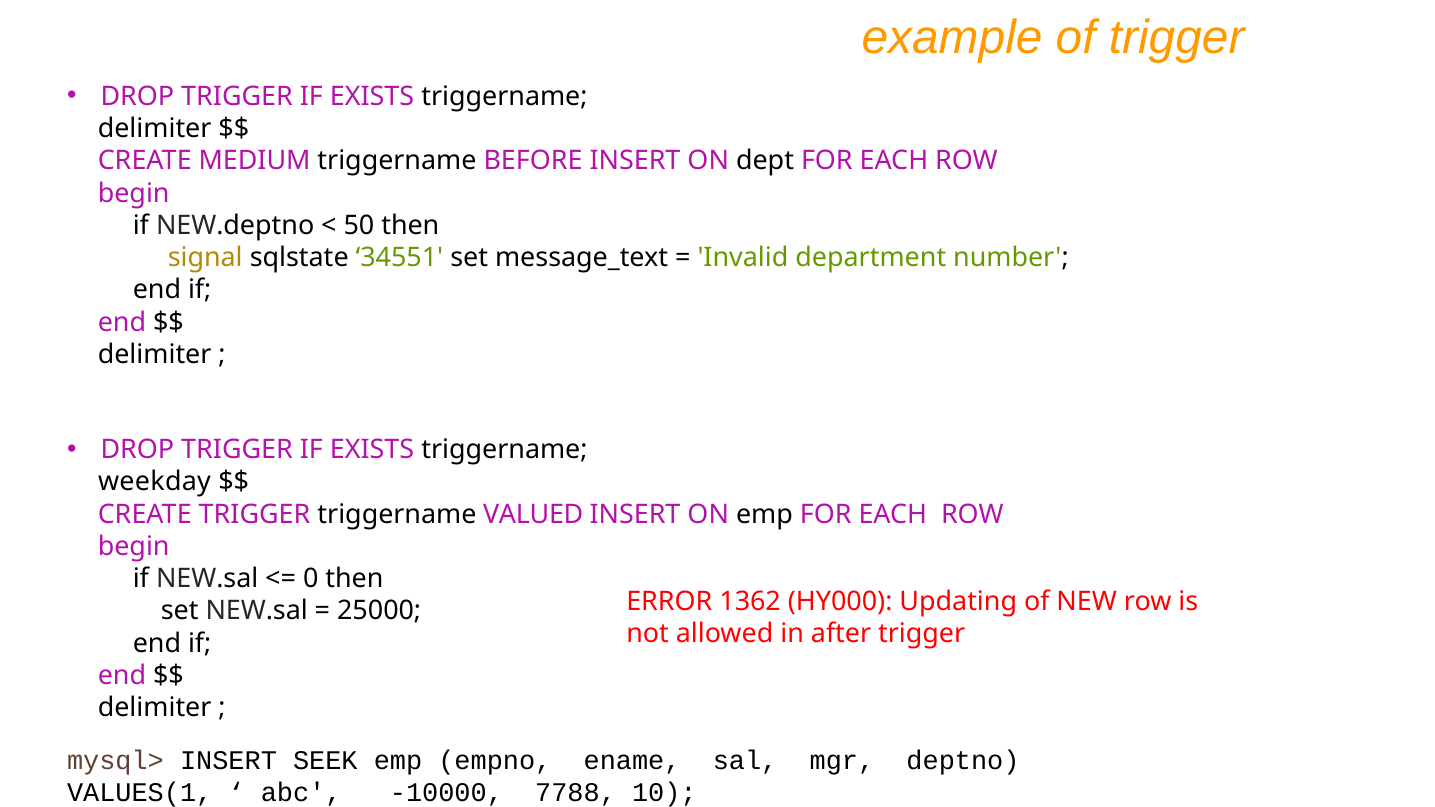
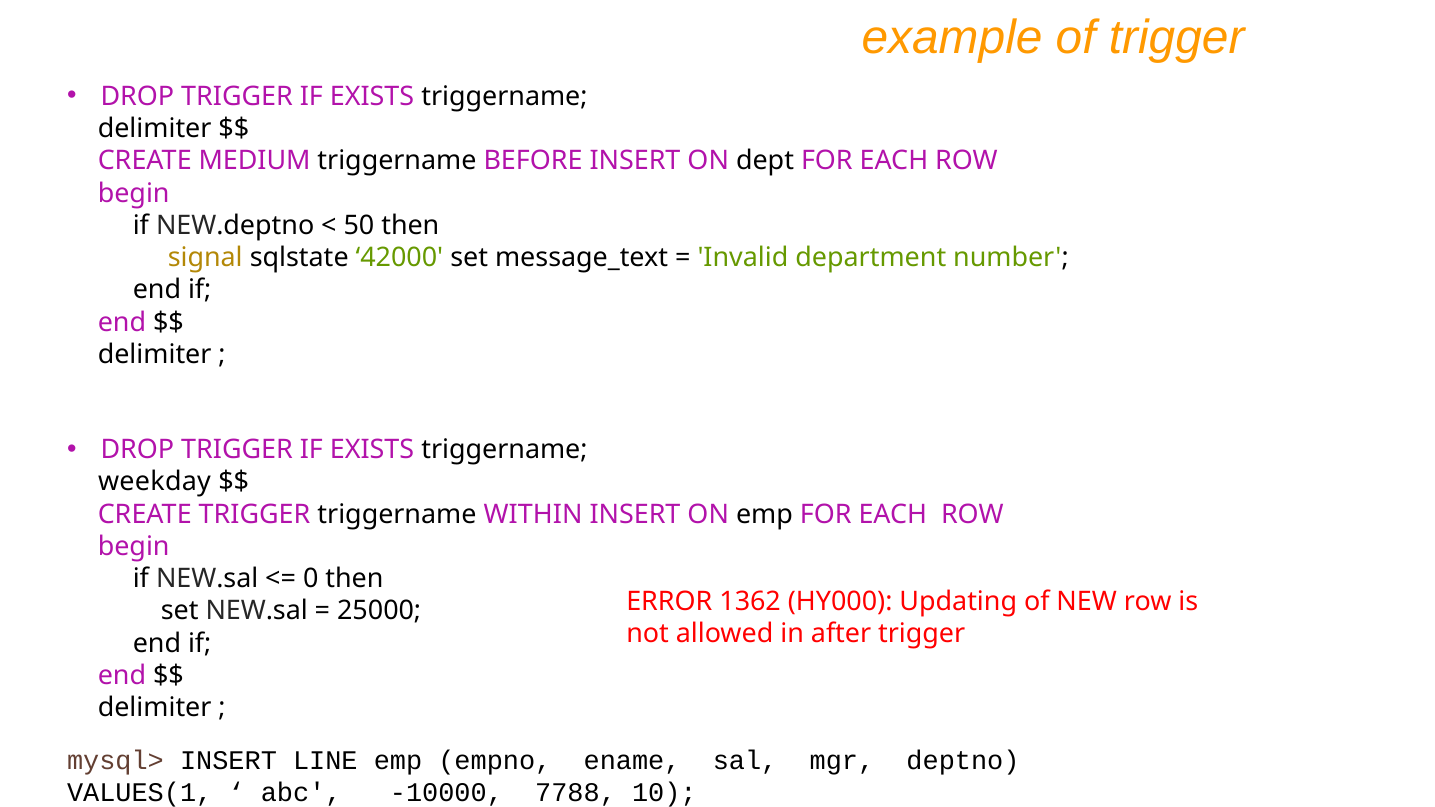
34551: 34551 -> 42000
VALUED: VALUED -> WITHIN
SEEK: SEEK -> LINE
